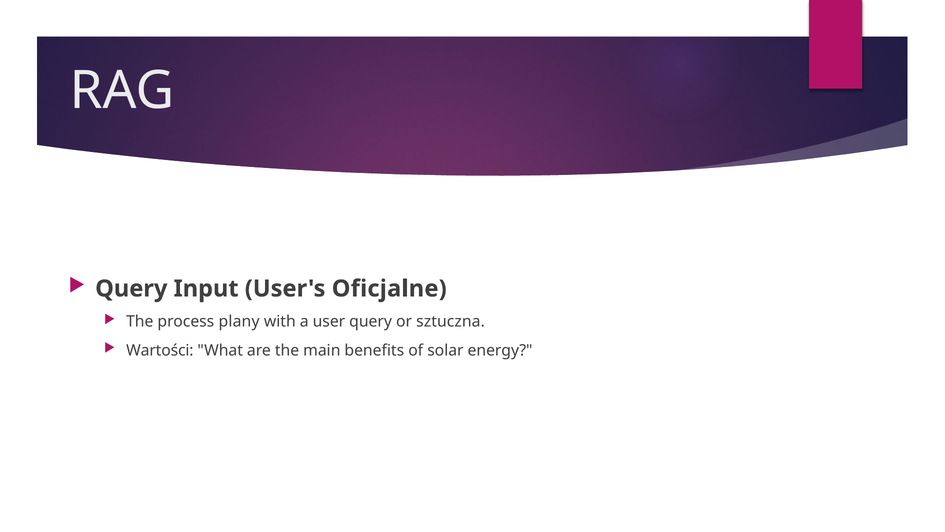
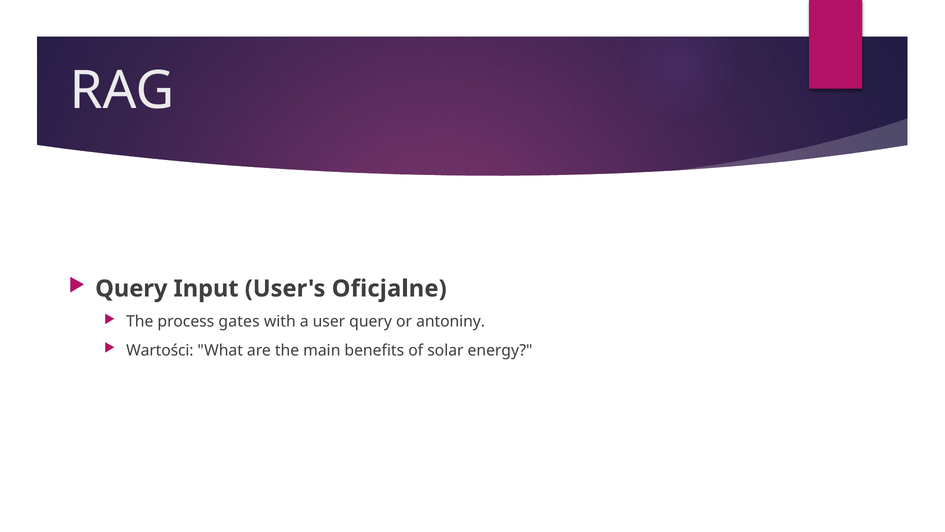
plany: plany -> gates
sztuczna: sztuczna -> antoniny
